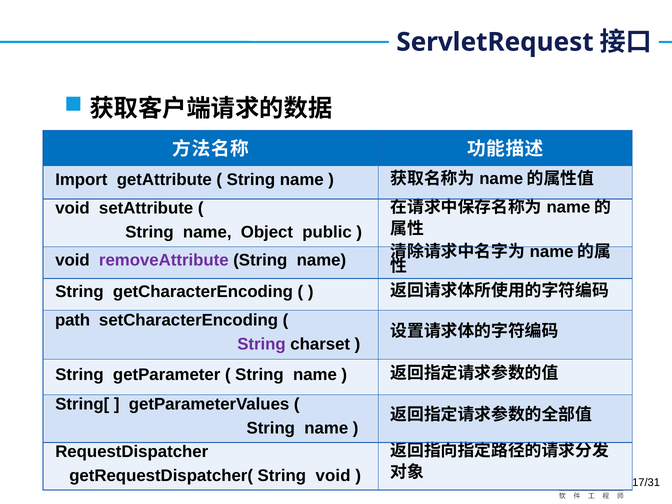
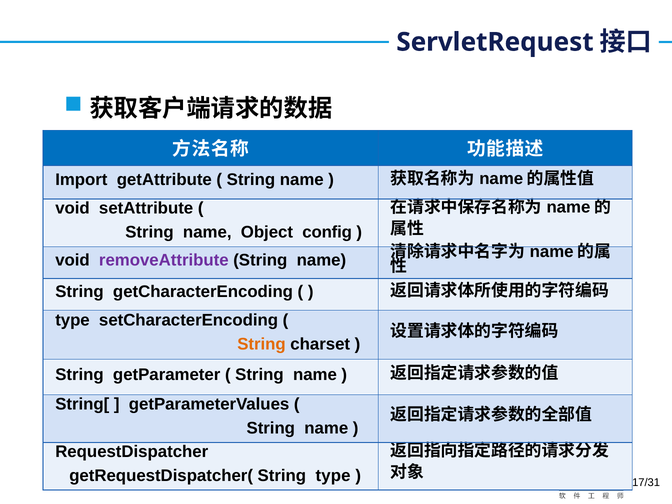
public: public -> config
path at (73, 320): path -> type
String at (261, 344) colour: purple -> orange
String void: void -> type
